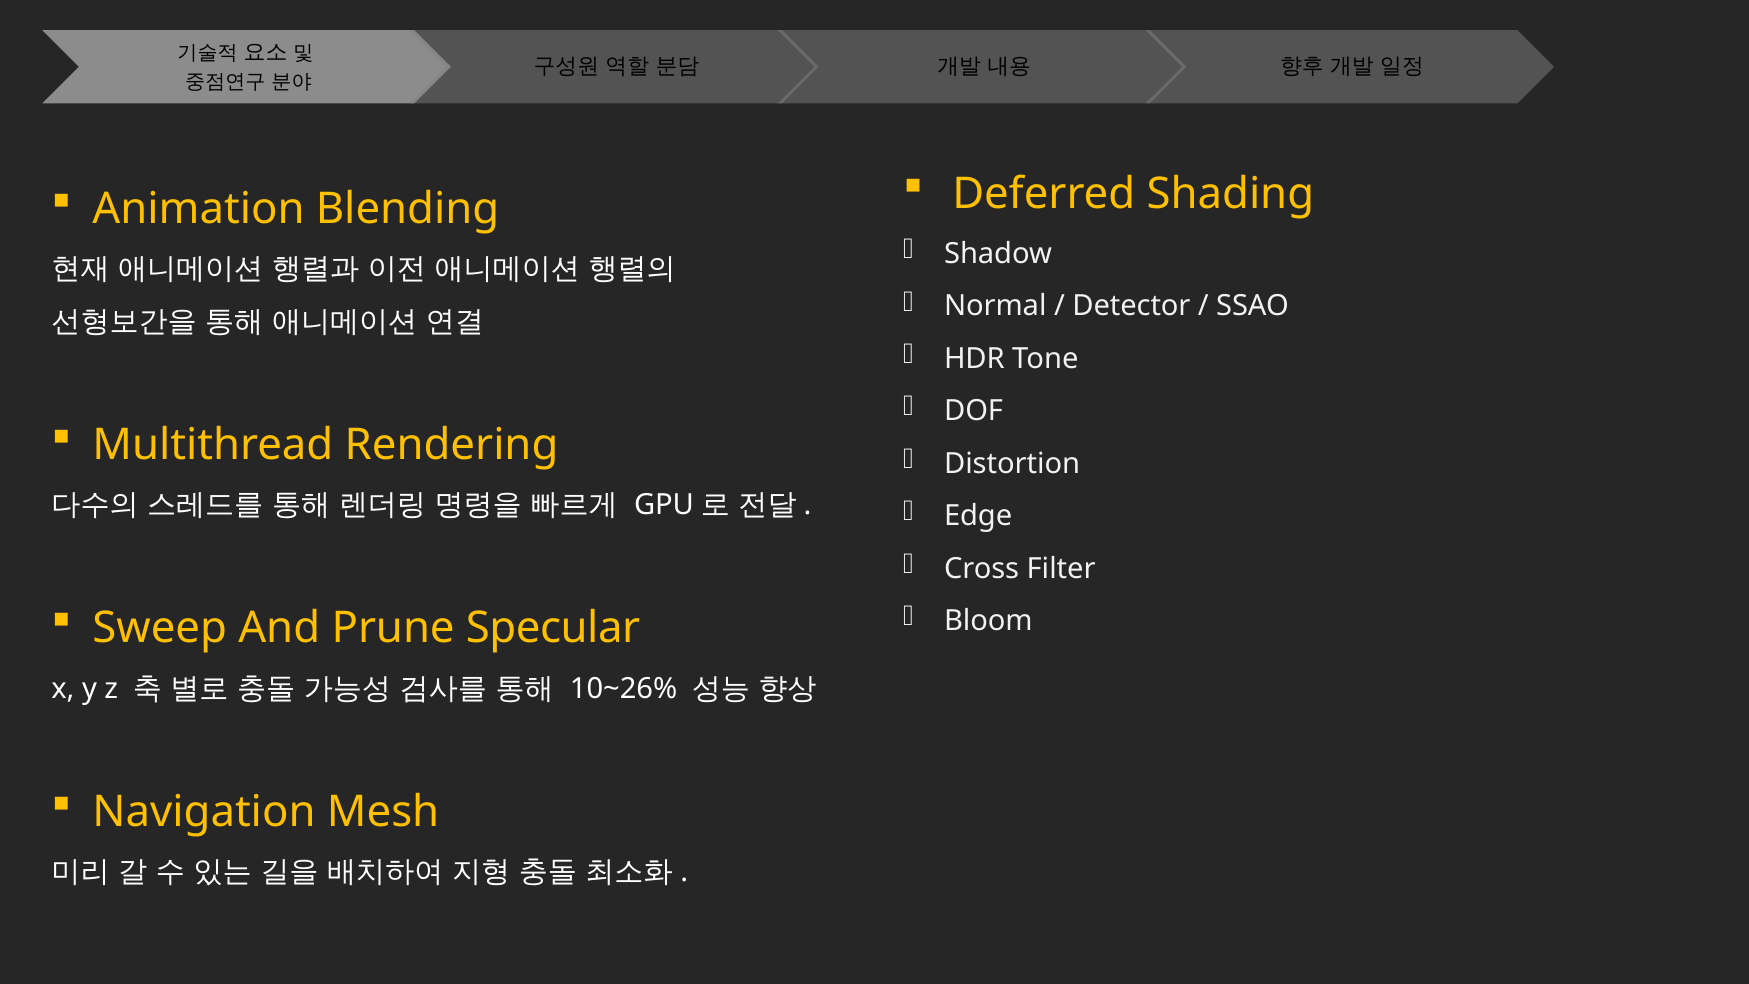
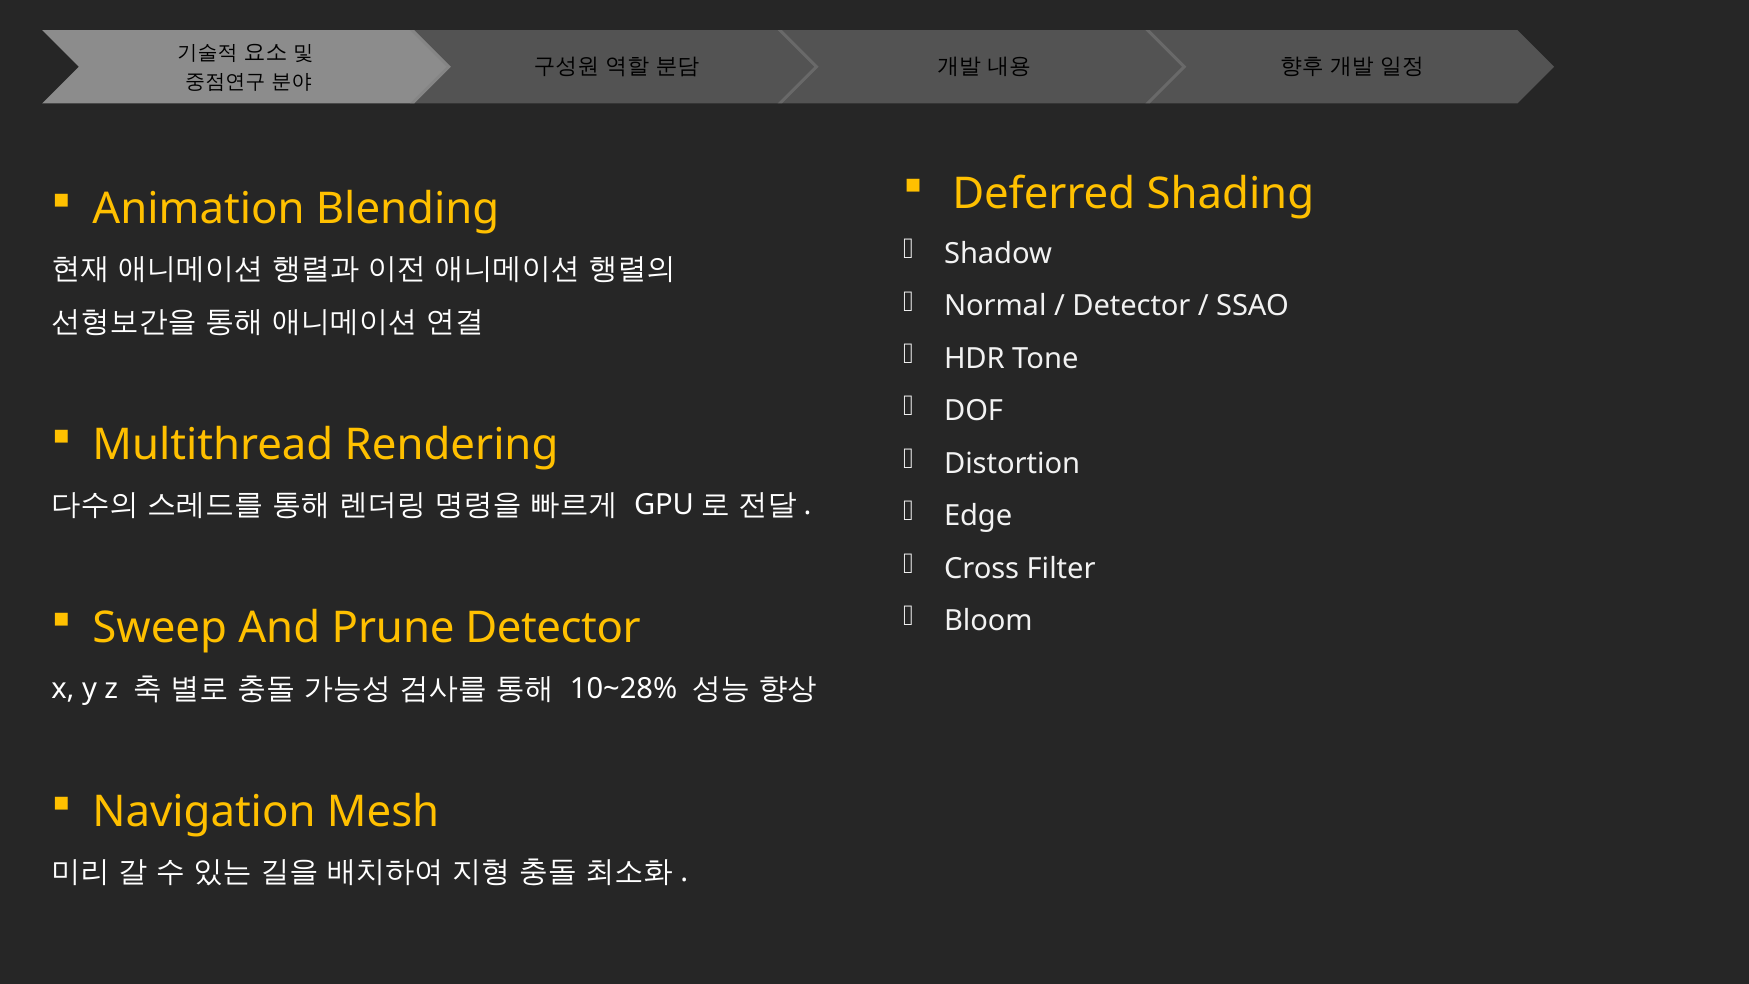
Prune Specular: Specular -> Detector
10~26%: 10~26% -> 10~28%
